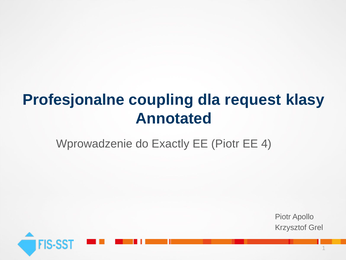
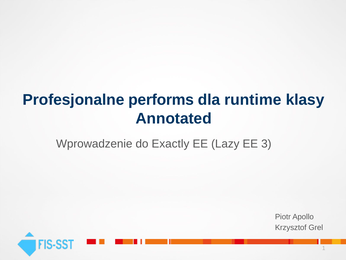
coupling: coupling -> performs
request: request -> runtime
EE Piotr: Piotr -> Lazy
4: 4 -> 3
